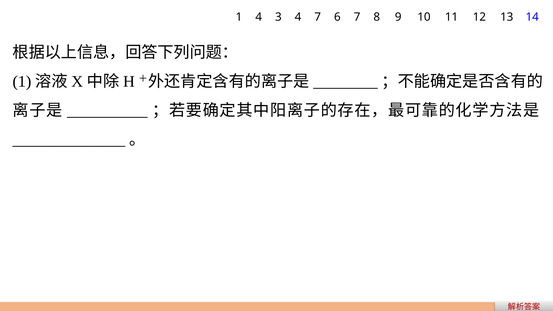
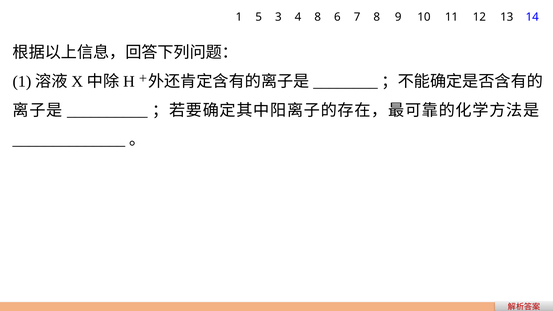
1 4: 4 -> 5
4 7: 7 -> 8
